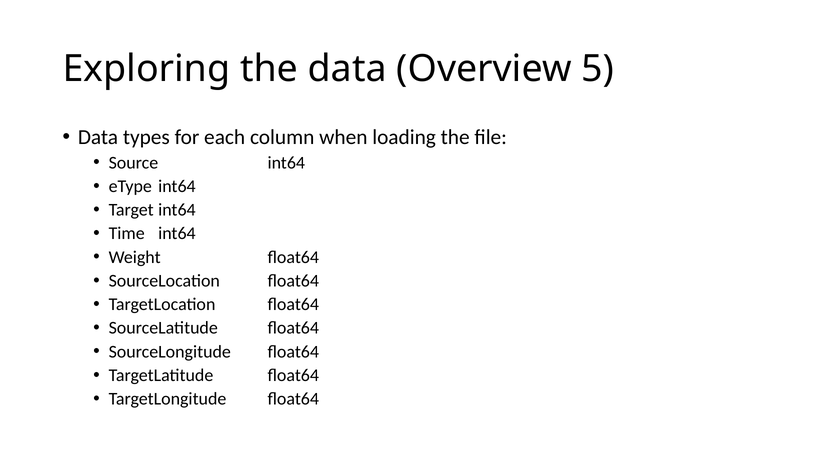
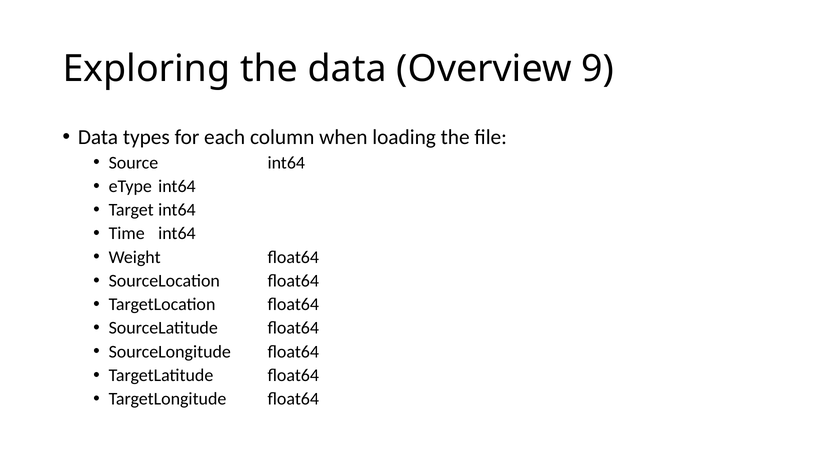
5: 5 -> 9
